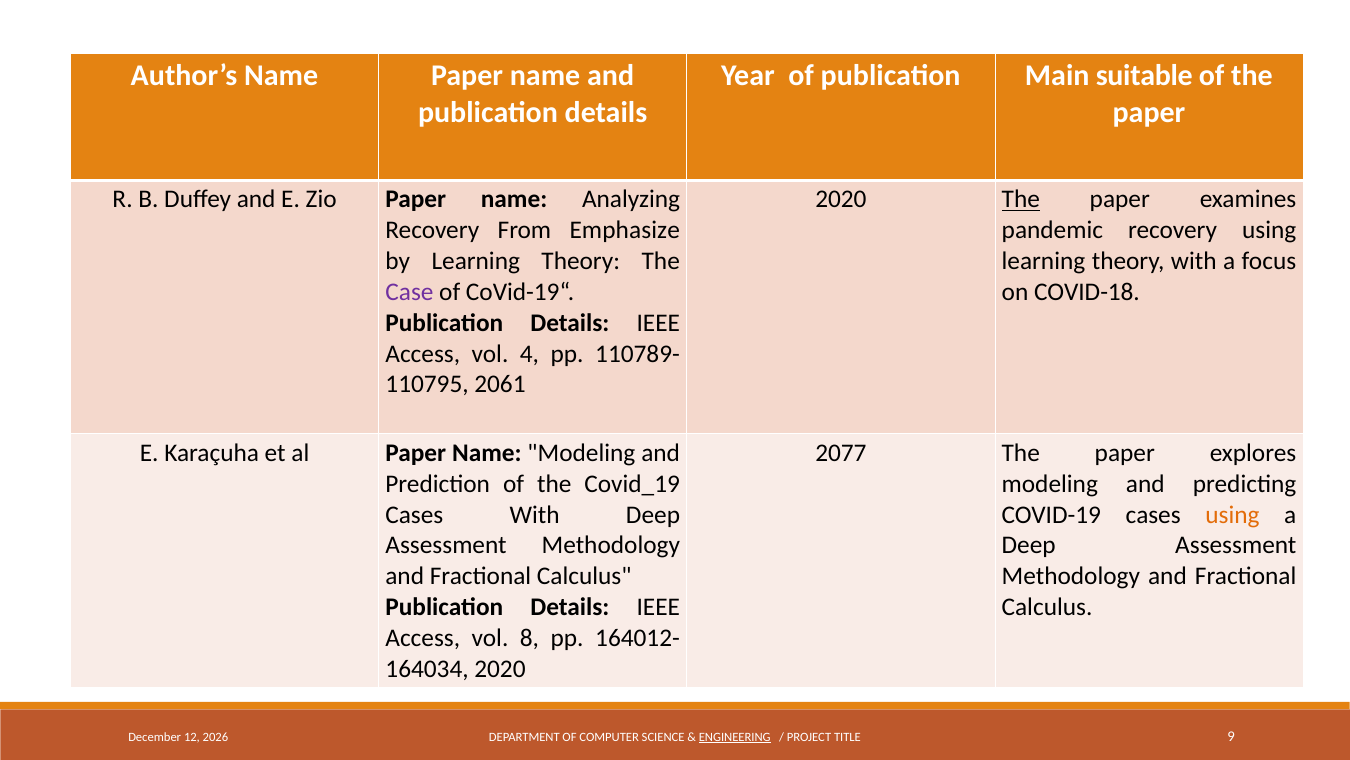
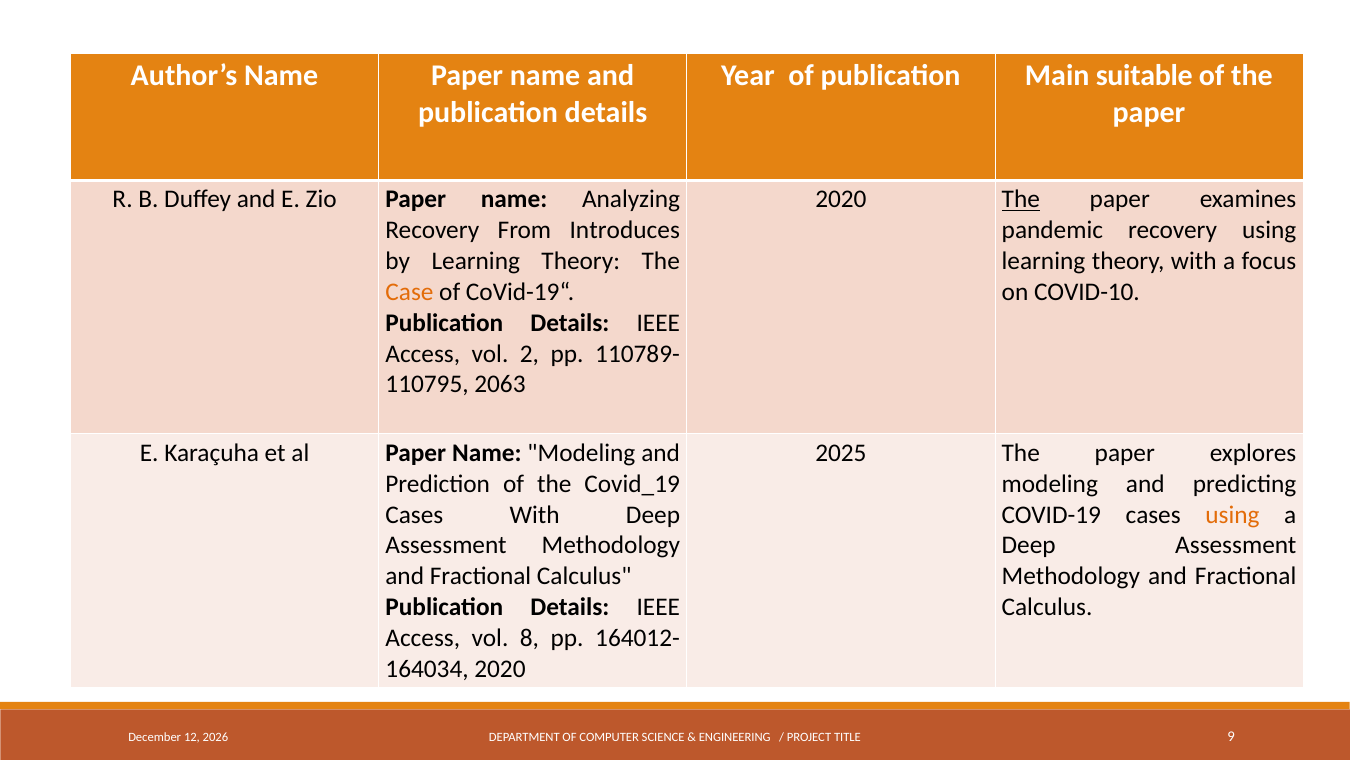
Emphasize: Emphasize -> Introduces
Case colour: purple -> orange
COVID-18: COVID-18 -> COVID-10
4: 4 -> 2
2061: 2061 -> 2063
2077: 2077 -> 2025
ENGINEERING underline: present -> none
